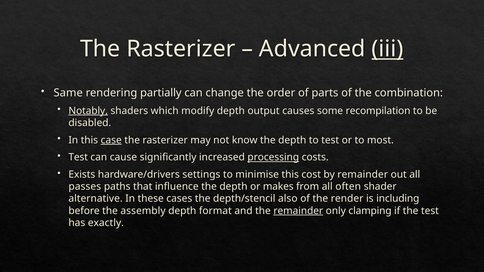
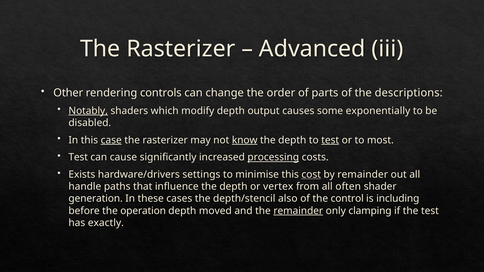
iii underline: present -> none
Same: Same -> Other
partially: partially -> controls
combination: combination -> descriptions
recompilation: recompilation -> exponentially
know underline: none -> present
test at (330, 140) underline: none -> present
cost underline: none -> present
passes: passes -> handle
makes: makes -> vertex
alternative: alternative -> generation
render: render -> control
assembly: assembly -> operation
format: format -> moved
